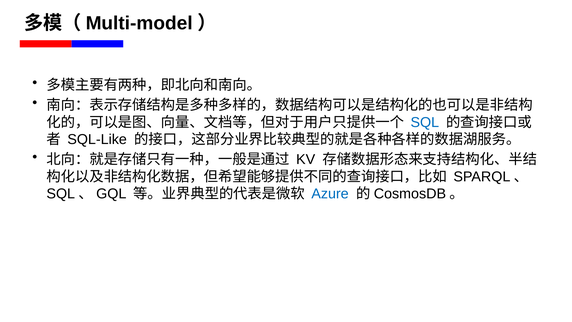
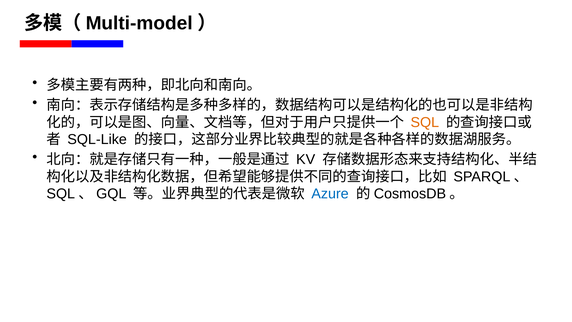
SQL colour: blue -> orange
